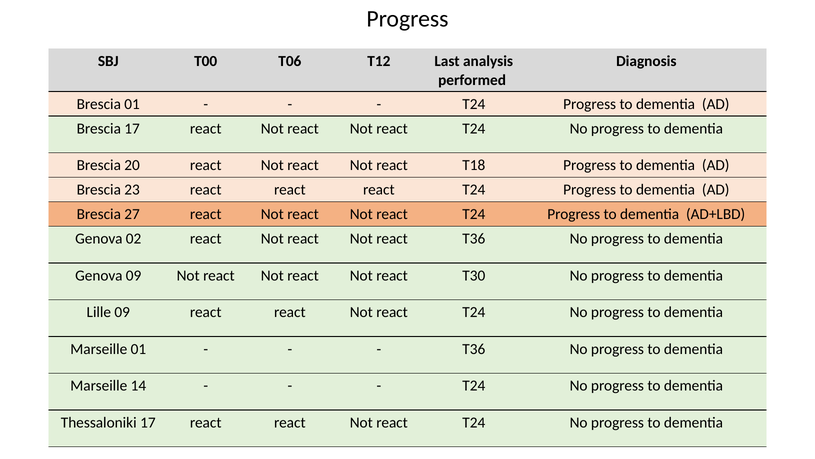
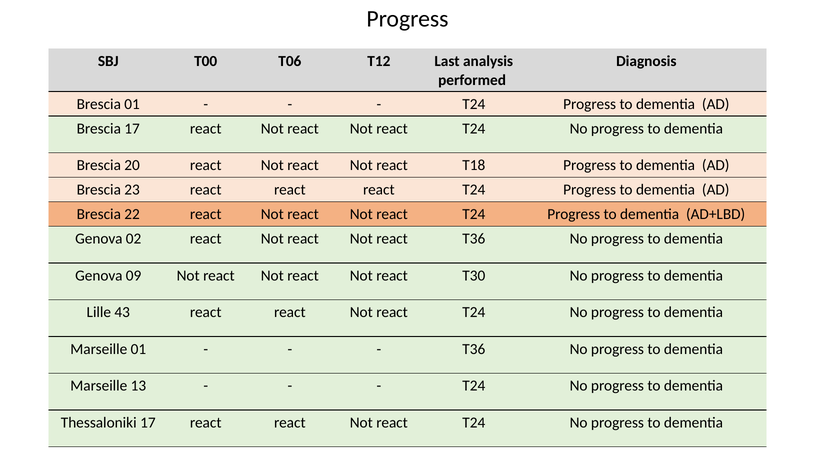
27: 27 -> 22
Lille 09: 09 -> 43
14: 14 -> 13
